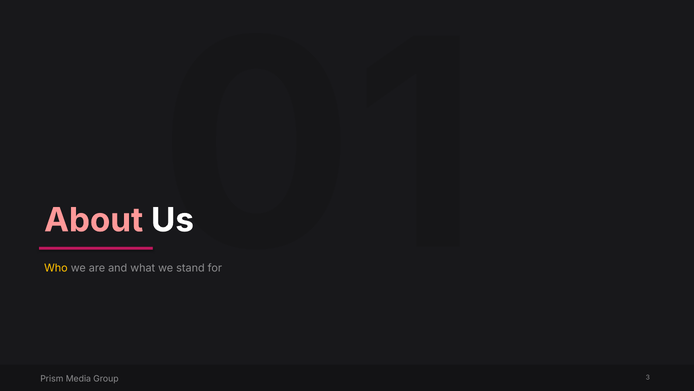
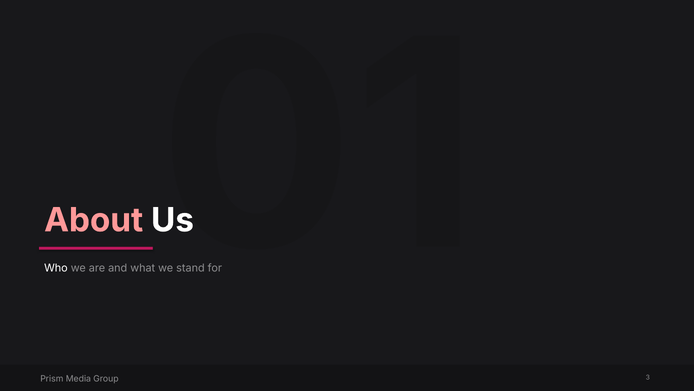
Who colour: yellow -> white
